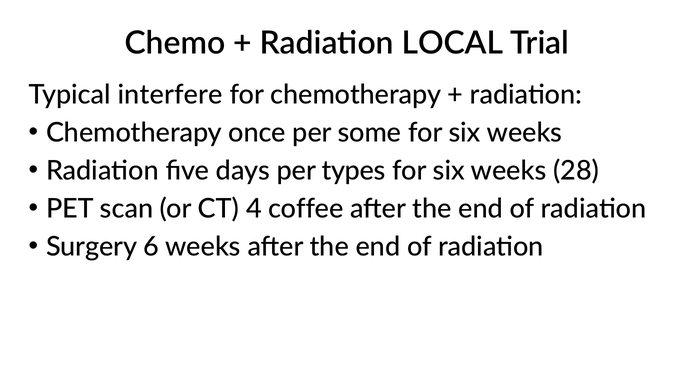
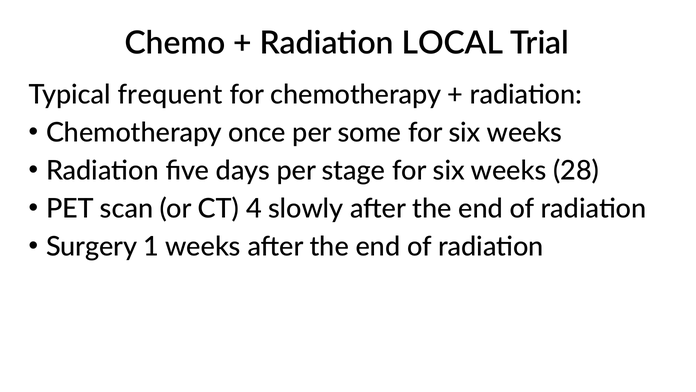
interfere: interfere -> frequent
types: types -> stage
coffee: coffee -> slowly
6: 6 -> 1
